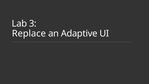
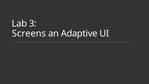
Replace: Replace -> Screens
